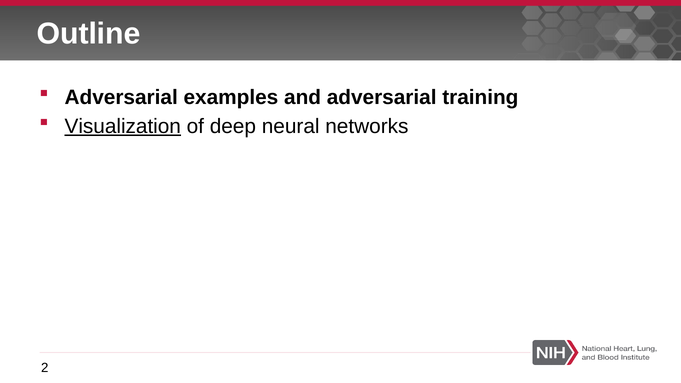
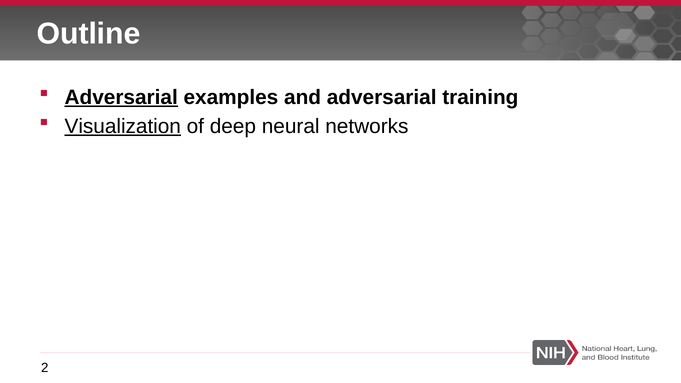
Adversarial at (121, 97) underline: none -> present
